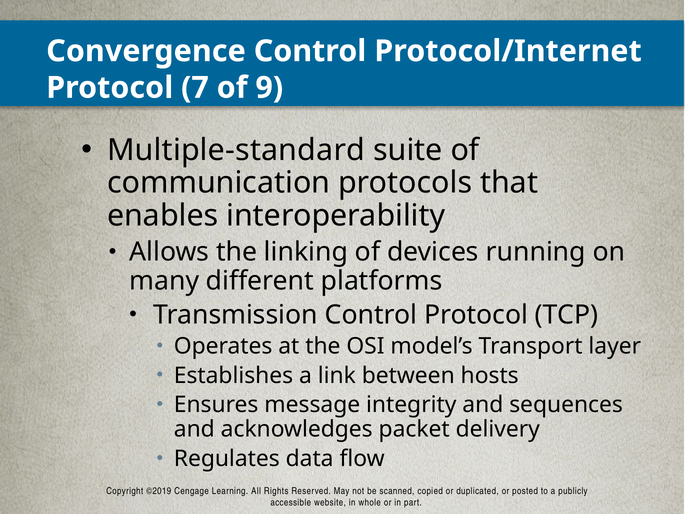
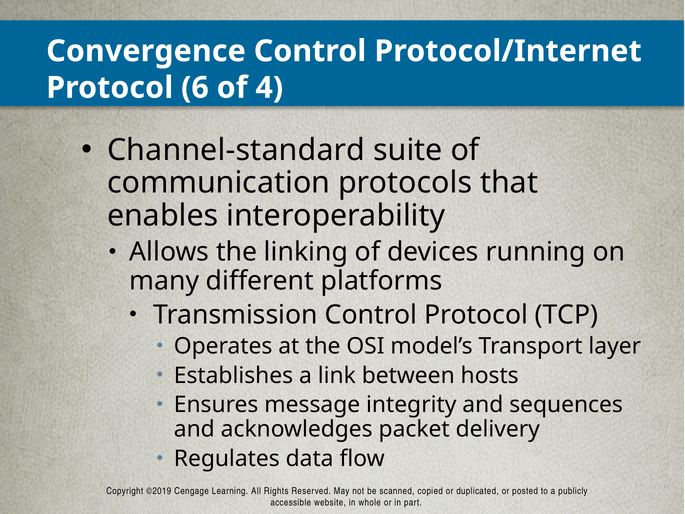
7: 7 -> 6
9: 9 -> 4
Multiple-standard: Multiple-standard -> Channel-standard
